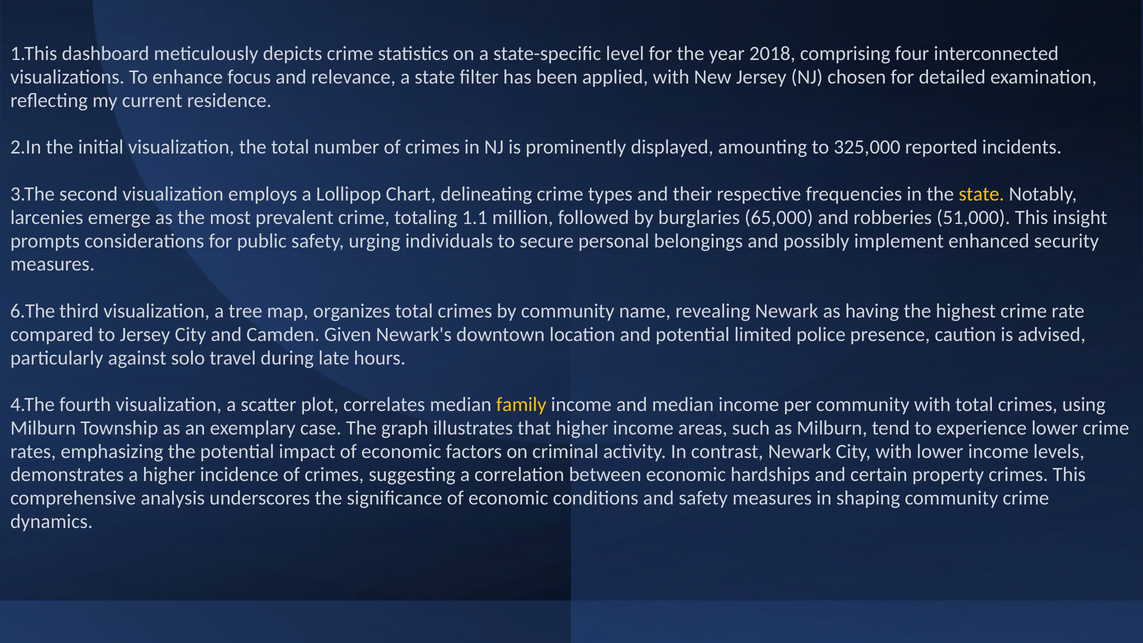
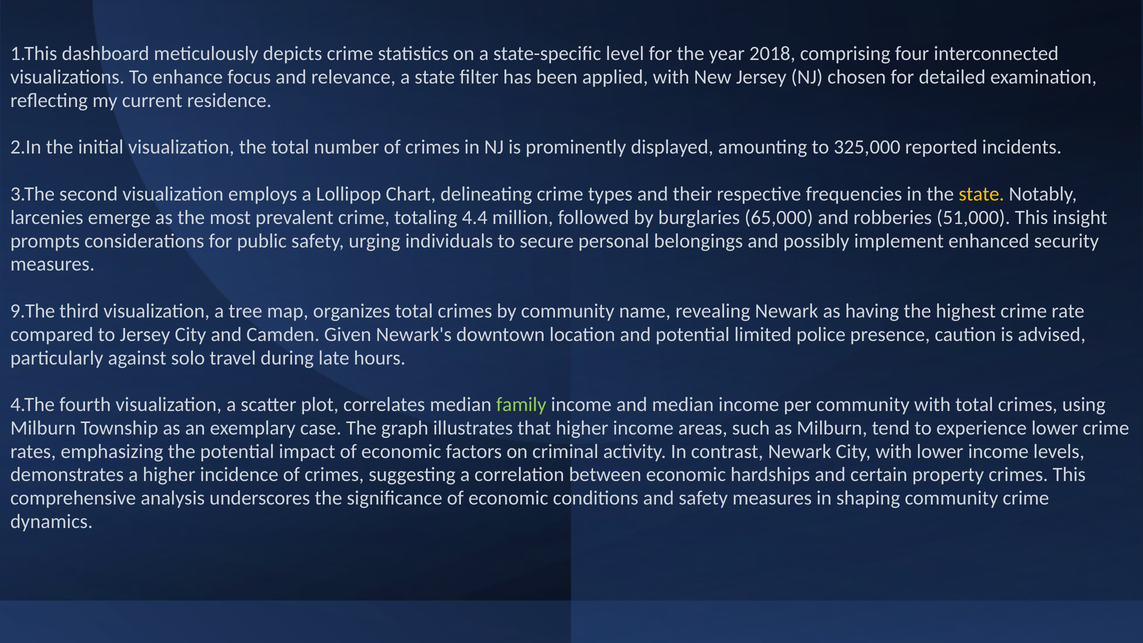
1.1: 1.1 -> 4.4
6.The: 6.The -> 9.The
family colour: yellow -> light green
